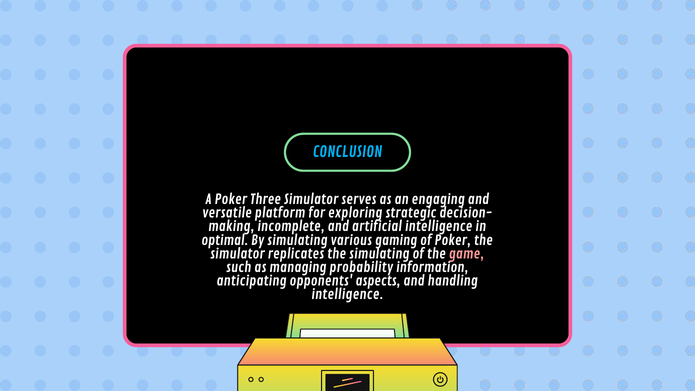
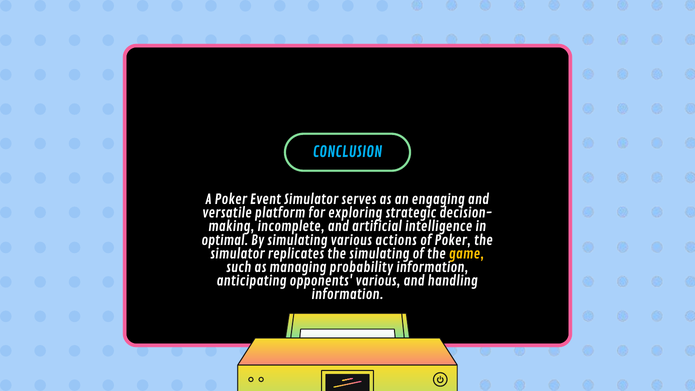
Three: Three -> Event
gaming: gaming -> actions
game colour: pink -> yellow
opponents aspects: aspects -> various
intelligence at (347, 295): intelligence -> information
